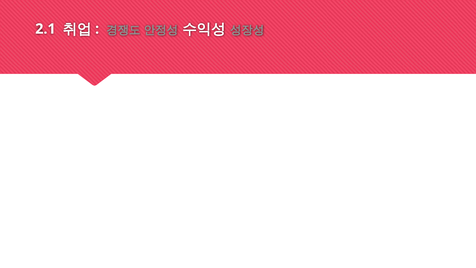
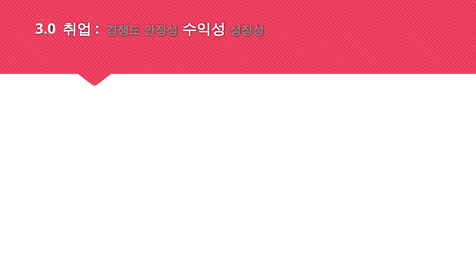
2.1: 2.1 -> 3.0
